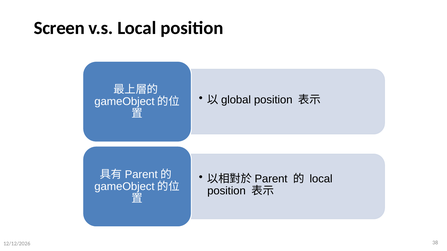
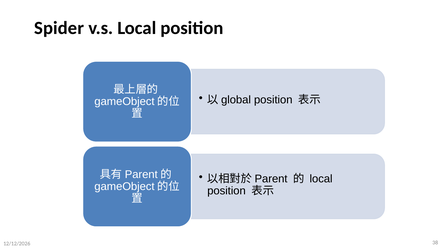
Screen: Screen -> Spider
